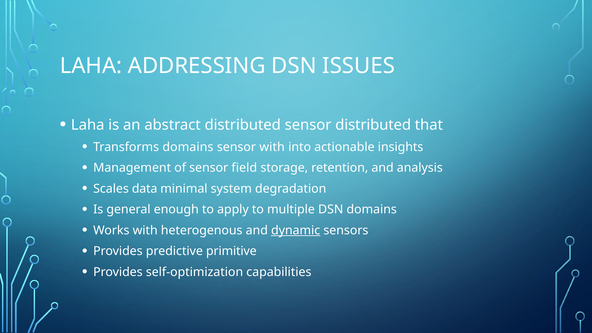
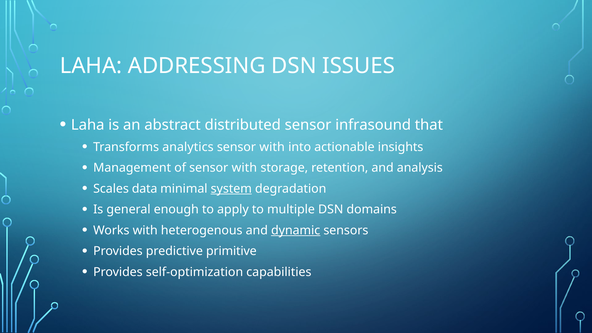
sensor distributed: distributed -> infrasound
Transforms domains: domains -> analytics
of sensor field: field -> with
system underline: none -> present
